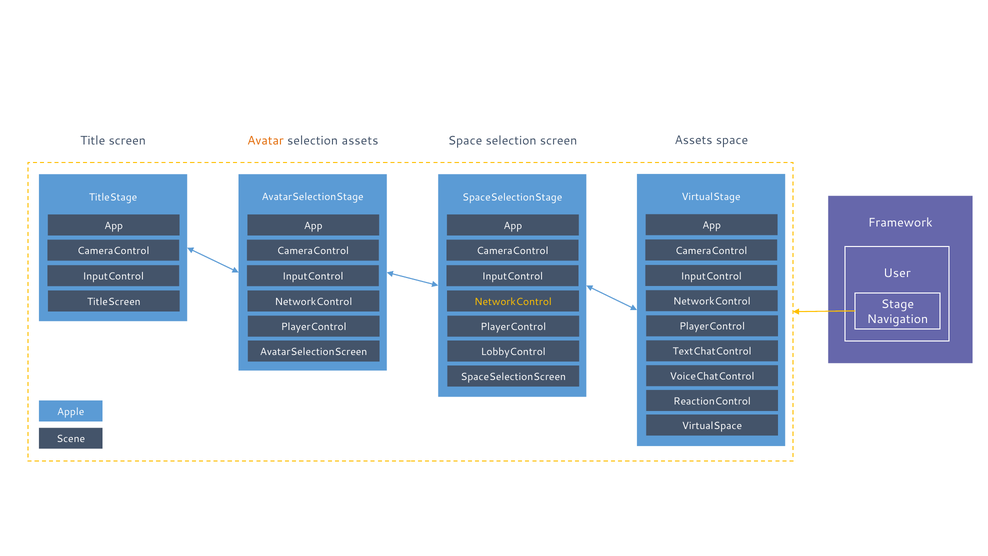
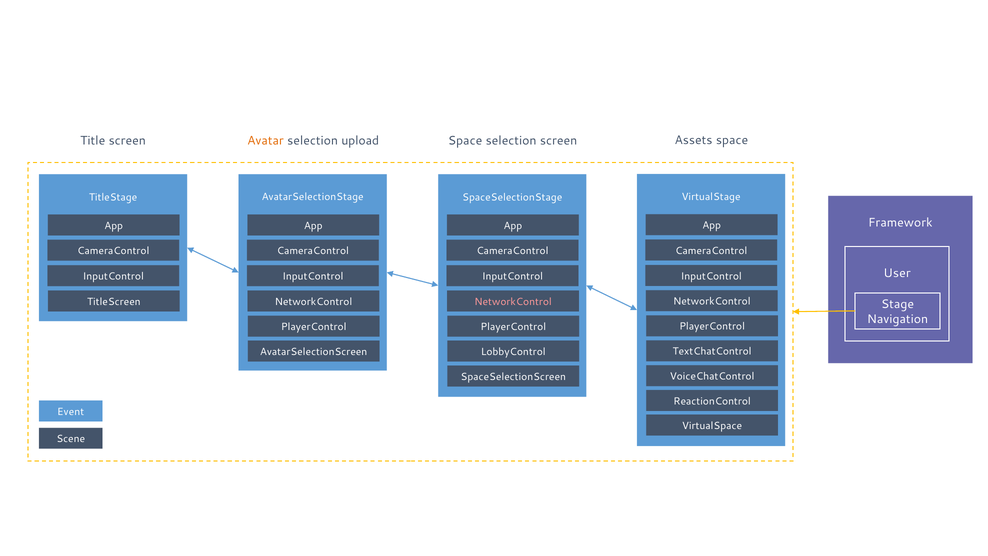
selection assets: assets -> upload
NetworkControl at (513, 302) colour: yellow -> pink
Apple: Apple -> Event
